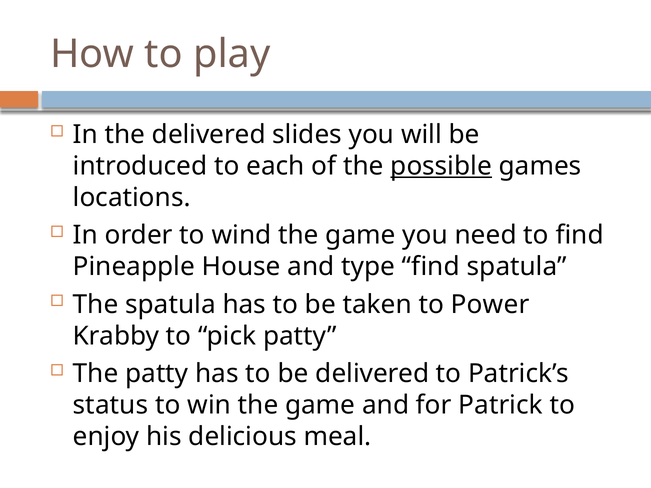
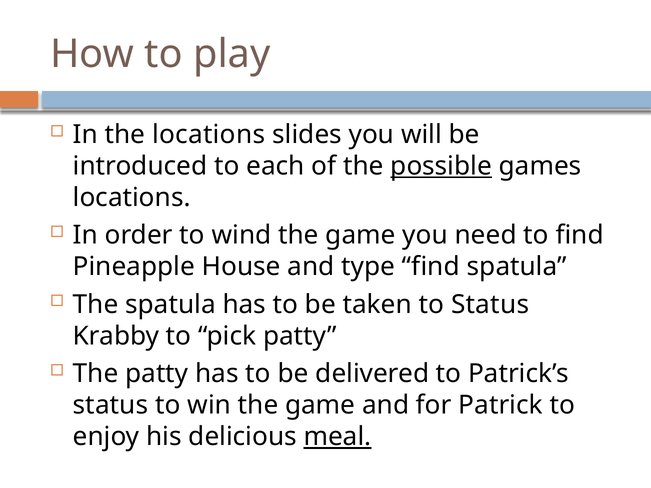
the delivered: delivered -> locations
to Power: Power -> Status
meal underline: none -> present
